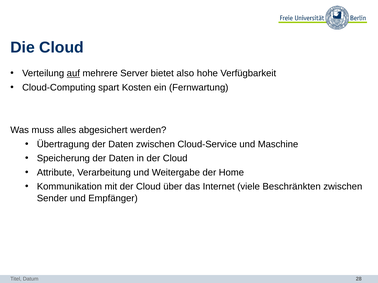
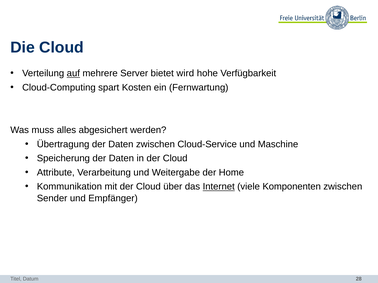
also: also -> wird
Internet underline: none -> present
Beschränkten: Beschränkten -> Komponenten
